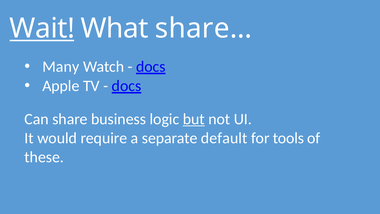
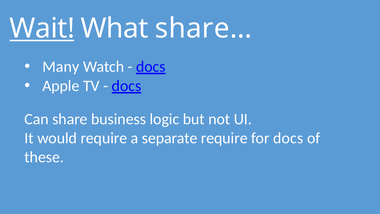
but underline: present -> none
separate default: default -> require
for tools: tools -> docs
